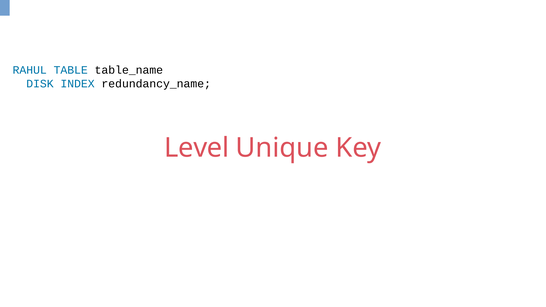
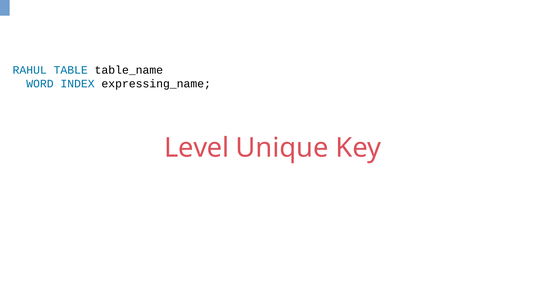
DISK: DISK -> WORD
redundancy_name: redundancy_name -> expressing_name
